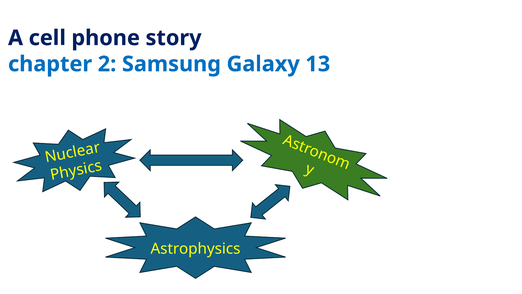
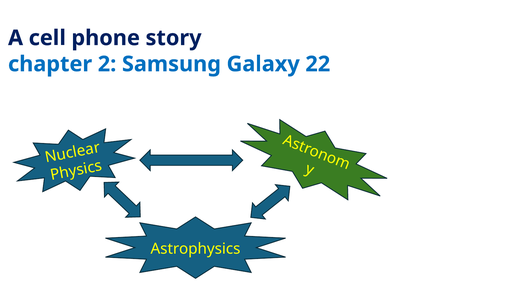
13: 13 -> 22
